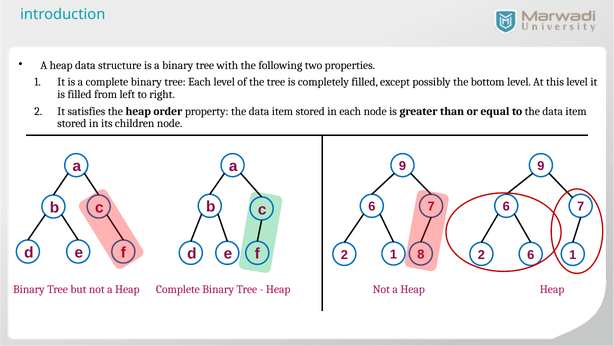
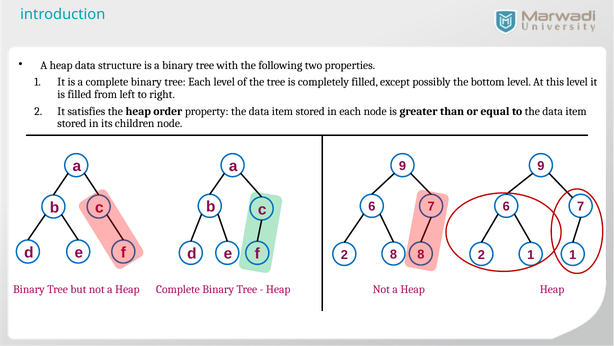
2 1: 1 -> 8
2 6: 6 -> 1
